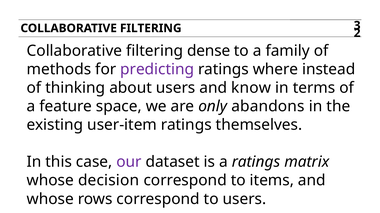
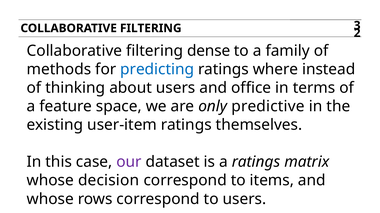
predicting colour: purple -> blue
know: know -> office
abandons: abandons -> predictive
